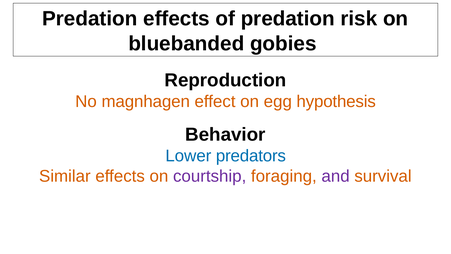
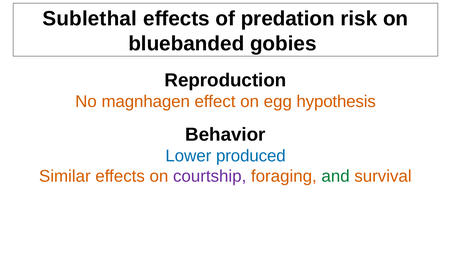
Predation at (90, 19): Predation -> Sublethal
predators: predators -> produced
and colour: purple -> green
